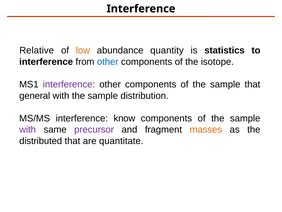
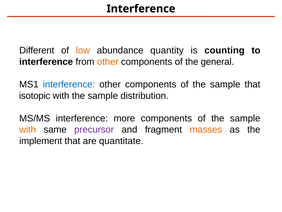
Relative: Relative -> Different
statistics: statistics -> counting
other at (108, 62) colour: blue -> orange
isotope: isotope -> general
interference at (69, 84) colour: purple -> blue
general: general -> isotopic
know: know -> more
with at (28, 129) colour: purple -> orange
distributed: distributed -> implement
